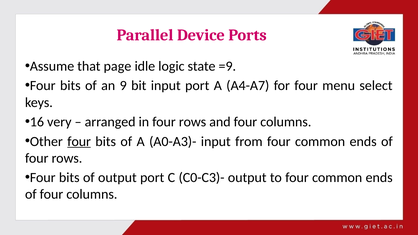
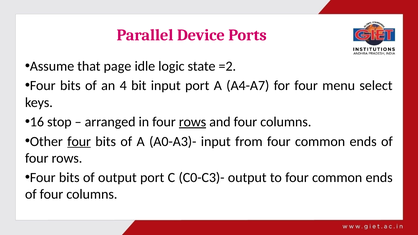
=9: =9 -> =2
9: 9 -> 4
very: very -> stop
rows at (193, 122) underline: none -> present
